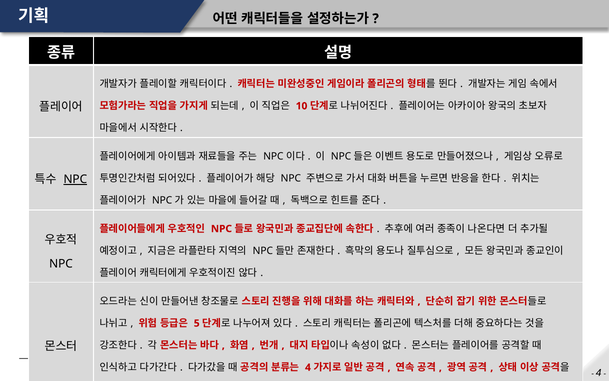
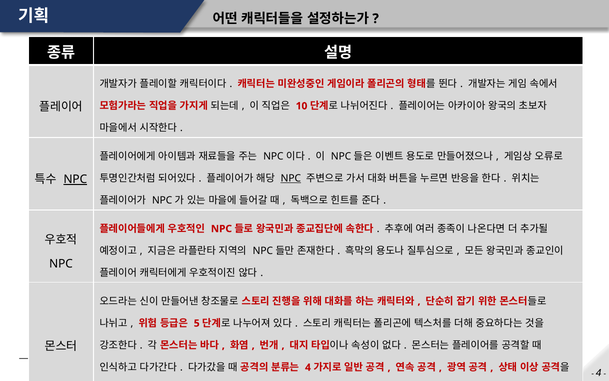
NPC at (291, 178) underline: none -> present
